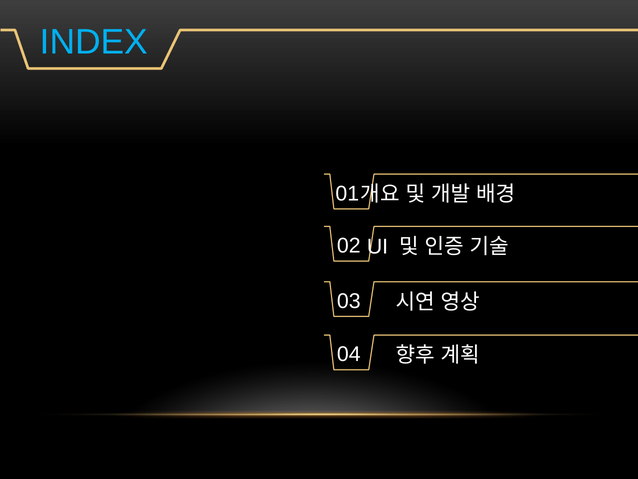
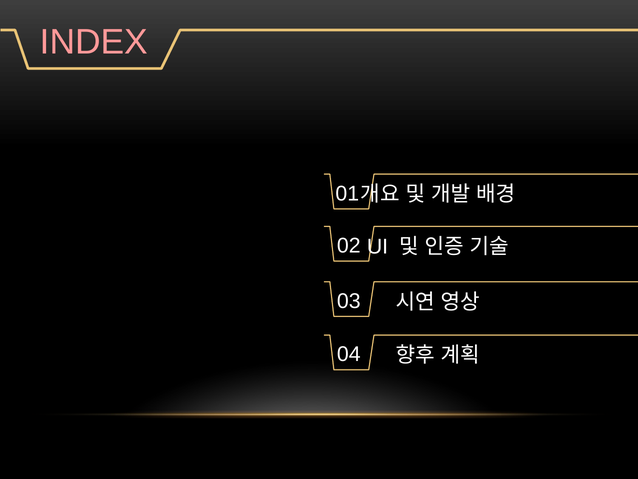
INDEX colour: light blue -> pink
